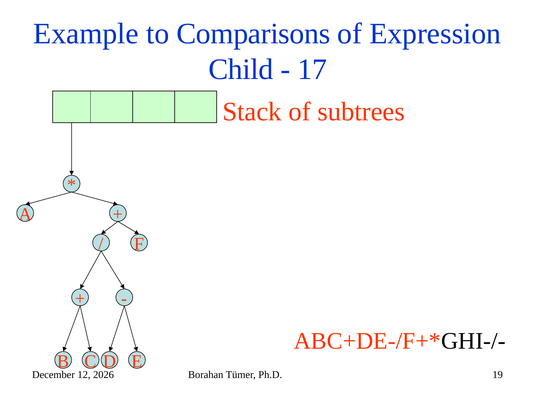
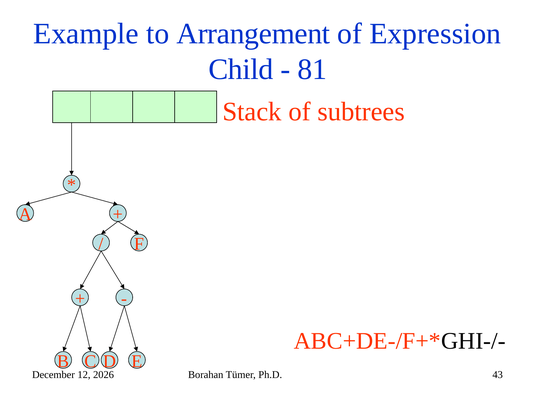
Comparisons: Comparisons -> Arrangement
17: 17 -> 81
19: 19 -> 43
